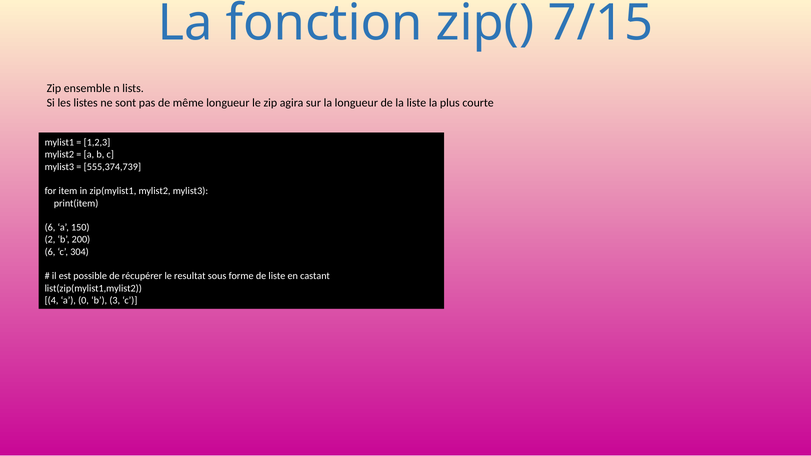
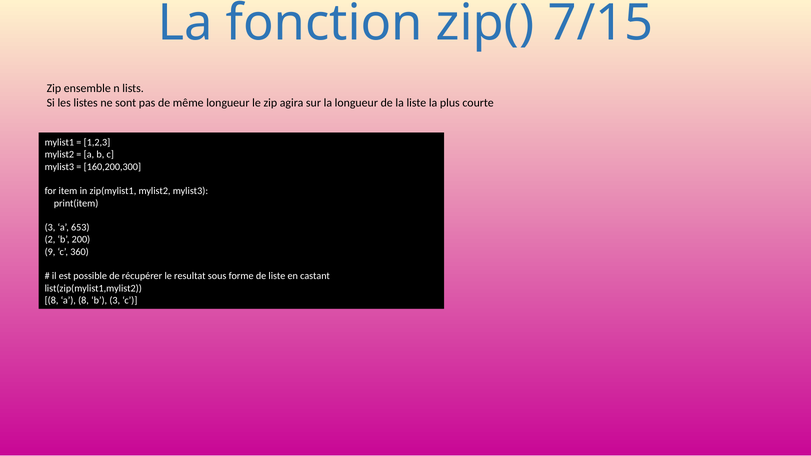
555,374,739: 555,374,739 -> 160,200,300
6 at (50, 228): 6 -> 3
150: 150 -> 653
6 at (50, 252): 6 -> 9
304: 304 -> 360
4 at (52, 301): 4 -> 8
a 0: 0 -> 8
